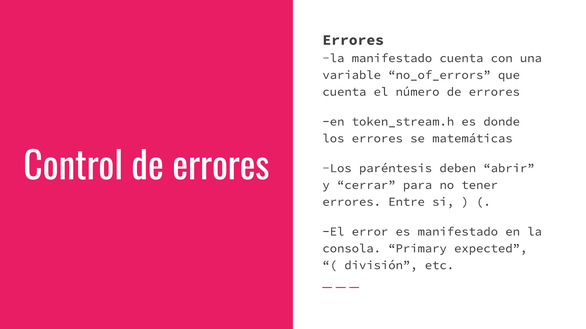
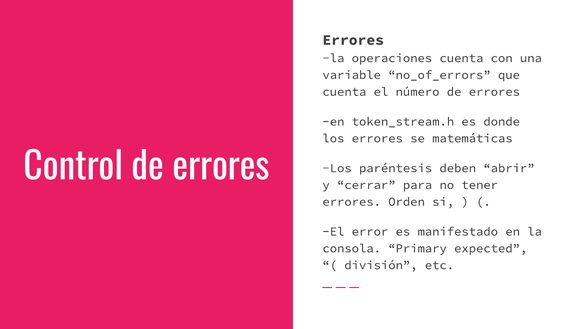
la manifestado: manifestado -> operaciones
Entre: Entre -> Orden
